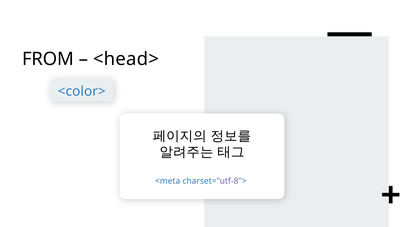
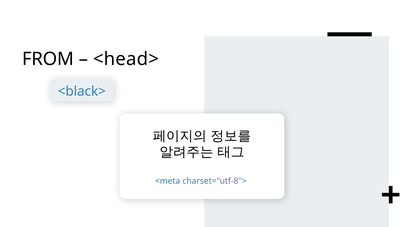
<color>: <color> -> <black>
